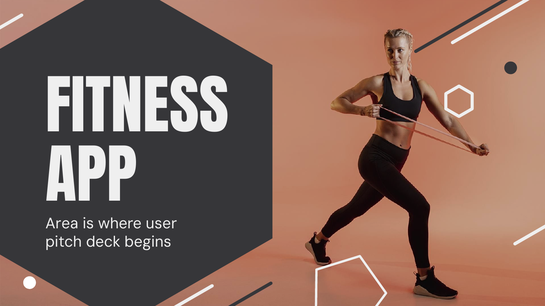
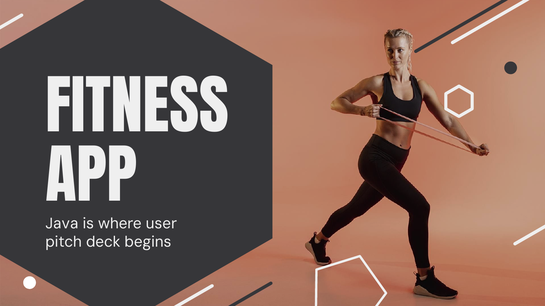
Area: Area -> Java
